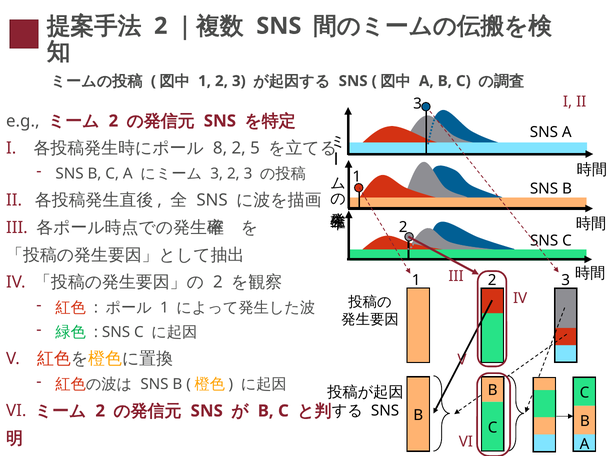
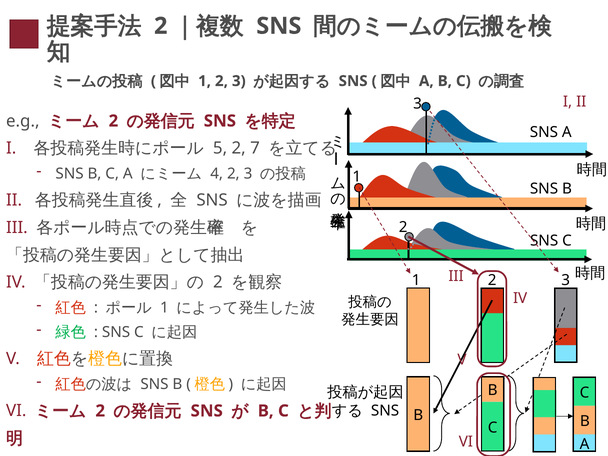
8: 8 -> 5
5: 5 -> 7
3 at (217, 174): 3 -> 4
